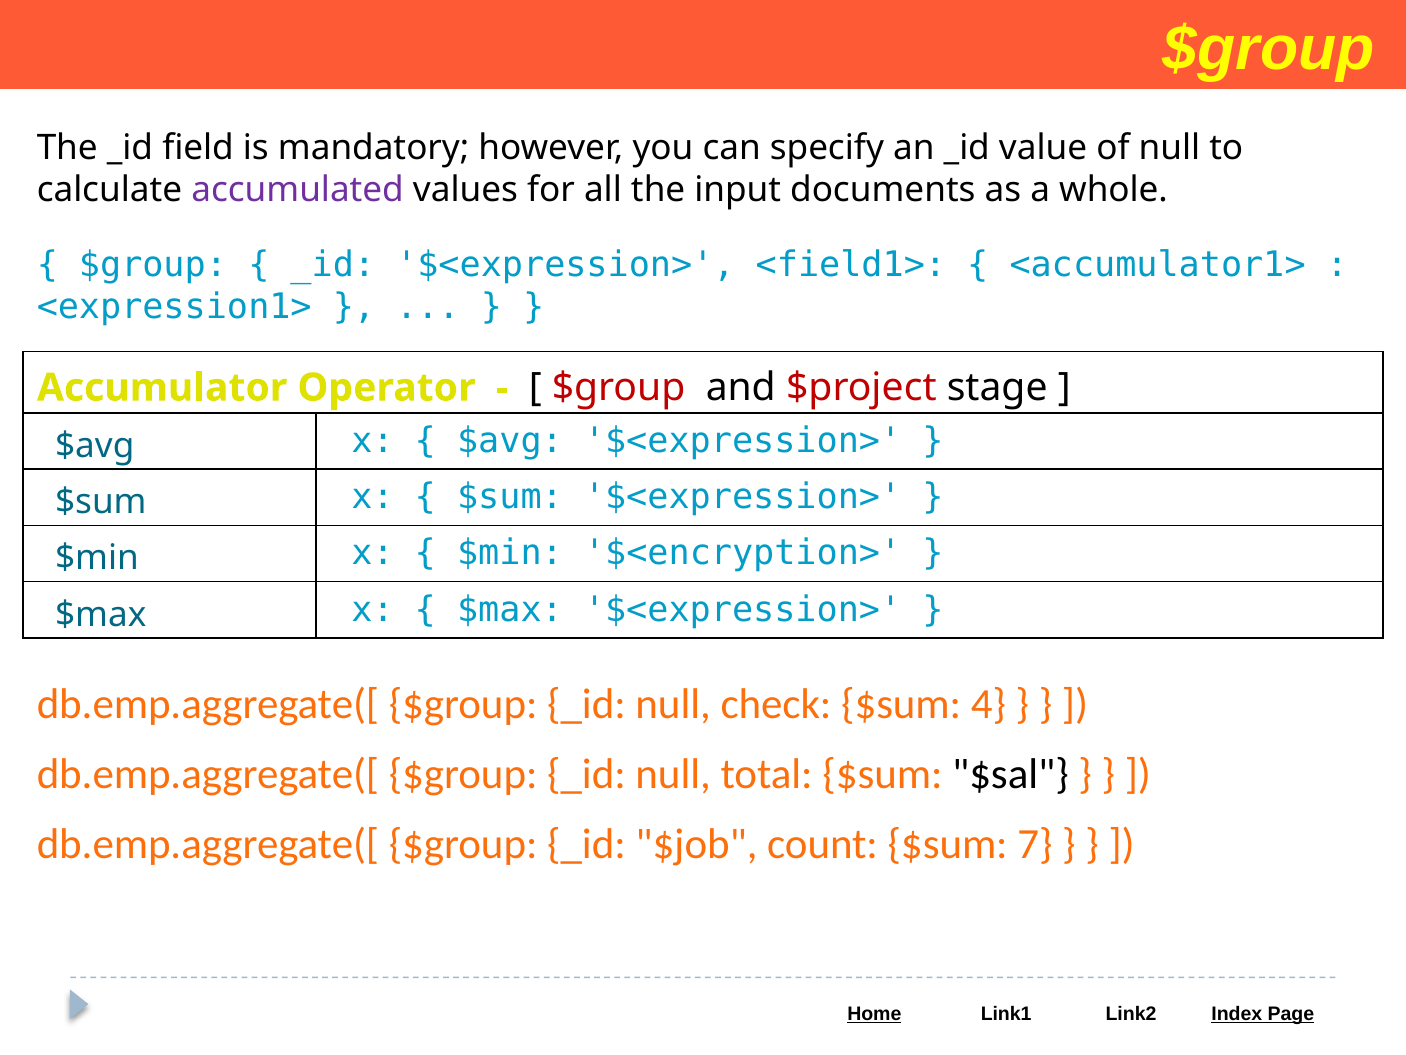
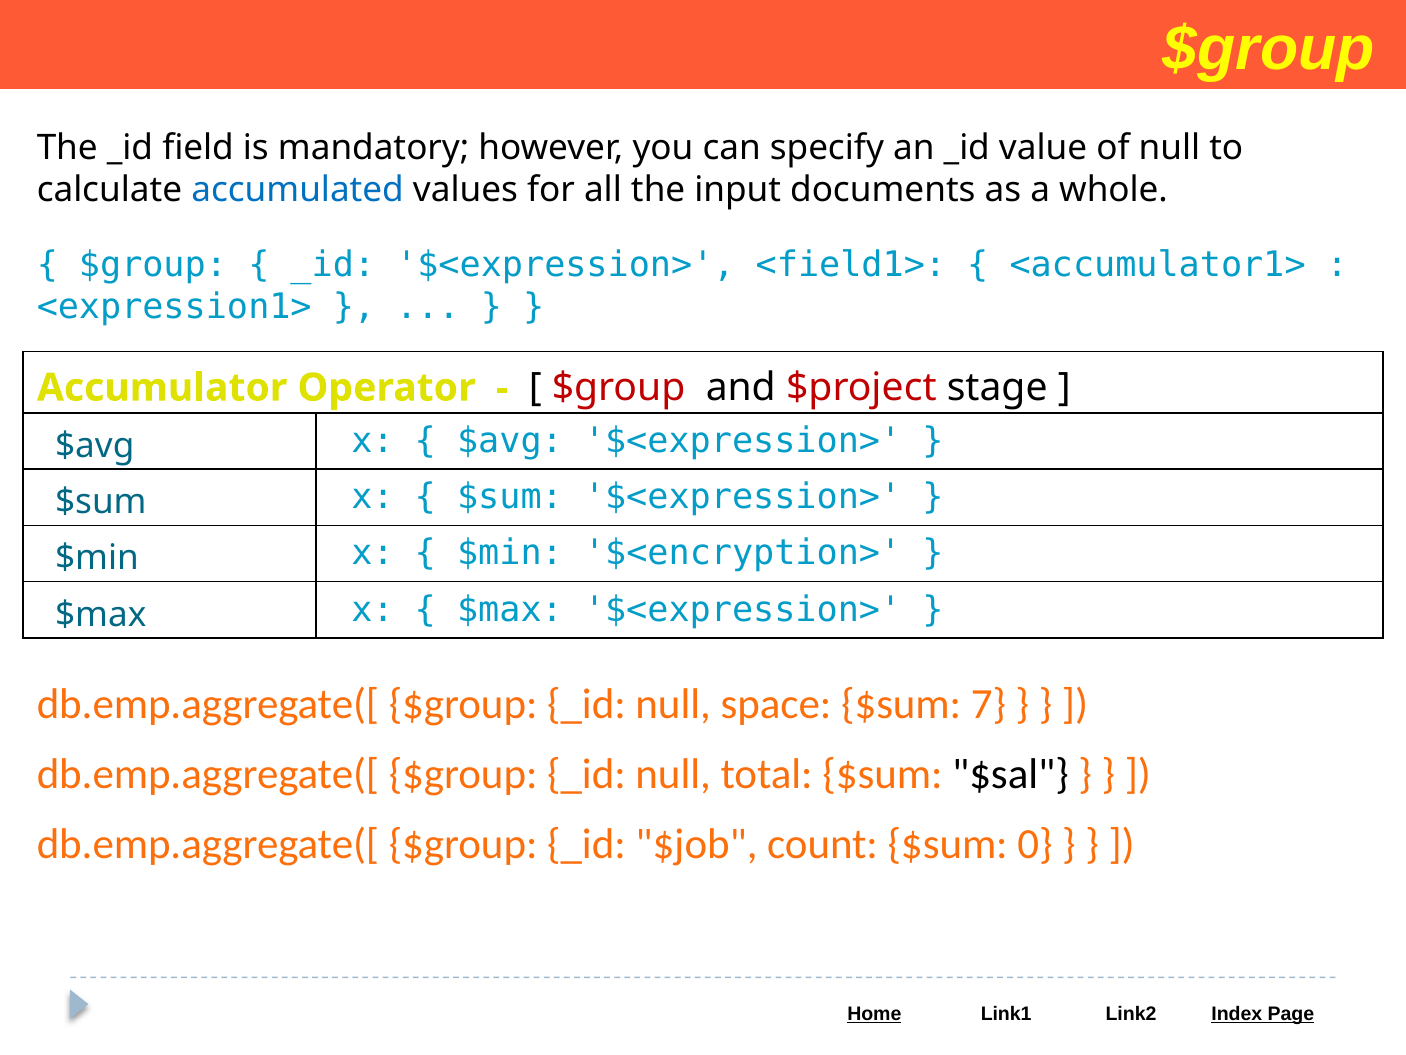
accumulated colour: purple -> blue
check: check -> space
4: 4 -> 7
7: 7 -> 0
